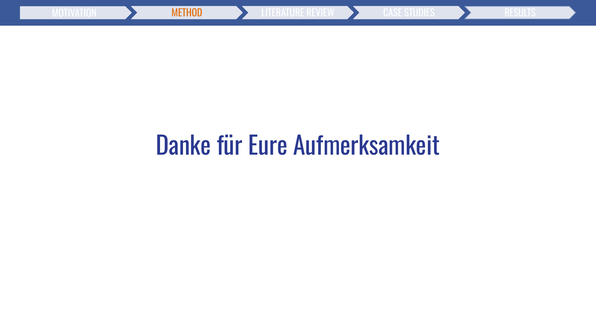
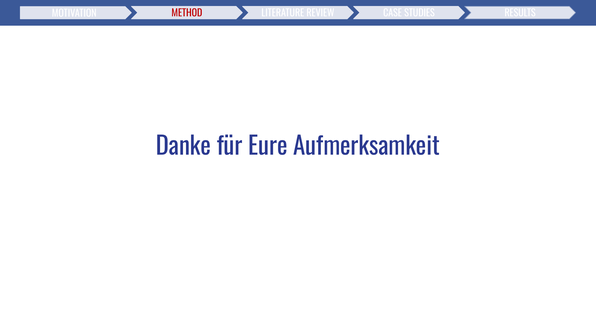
METHOD colour: orange -> red
